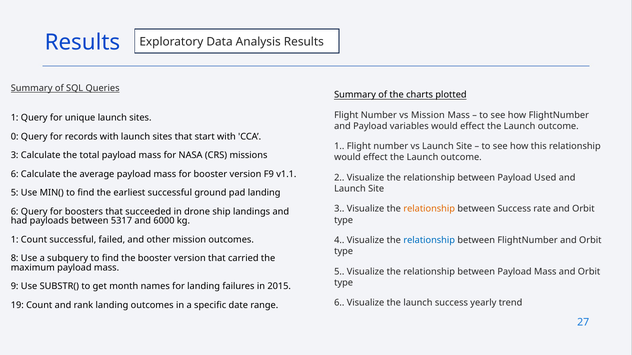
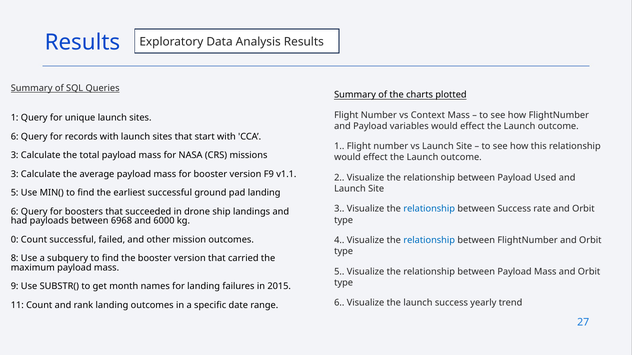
vs Mission: Mission -> Context
0 at (15, 137): 0 -> 6
6 at (15, 174): 6 -> 3
relationship at (429, 209) colour: orange -> blue
5317: 5317 -> 6968
1 at (15, 240): 1 -> 0
19: 19 -> 11
